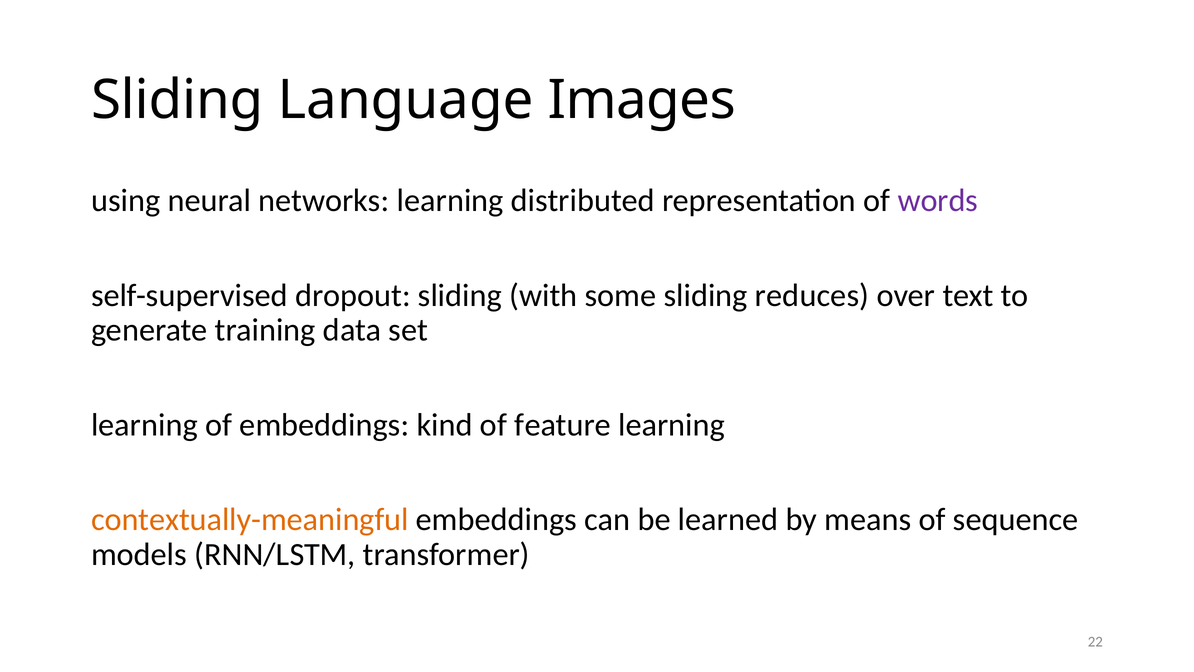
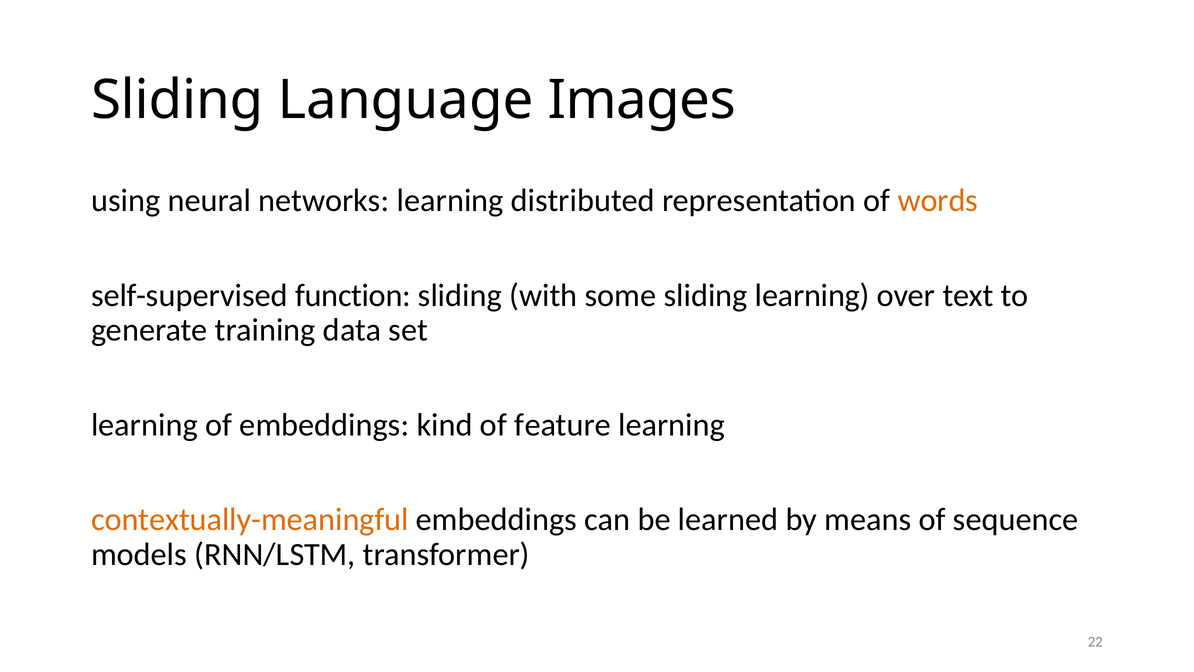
words colour: purple -> orange
dropout: dropout -> function
sliding reduces: reduces -> learning
